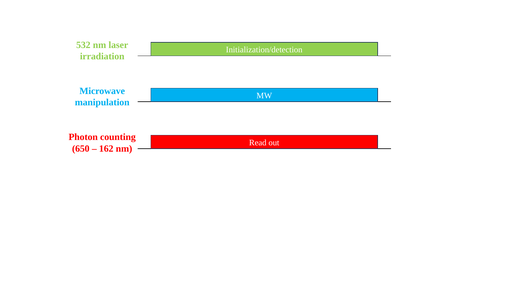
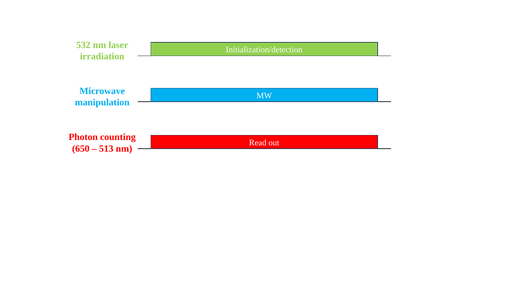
162: 162 -> 513
